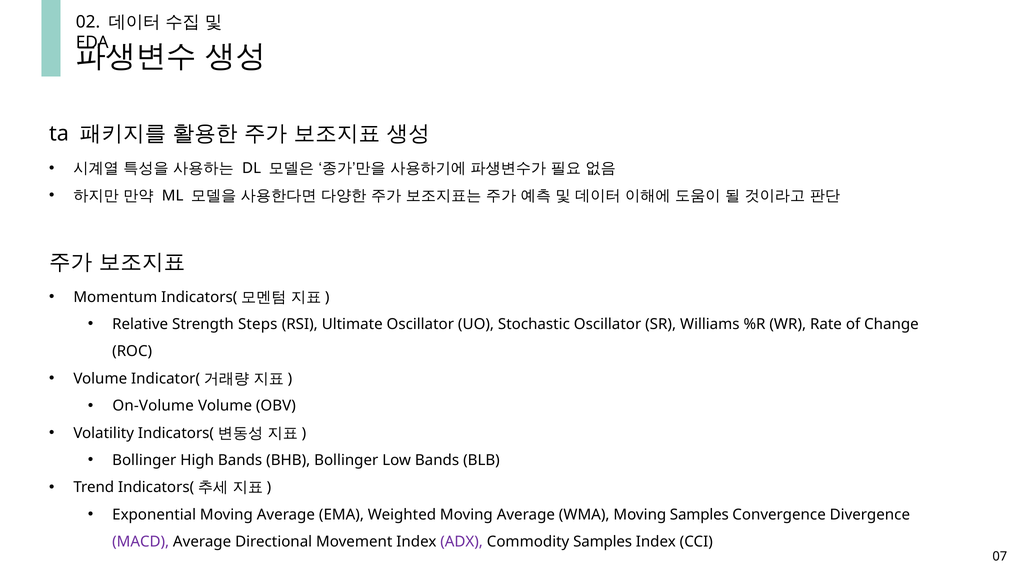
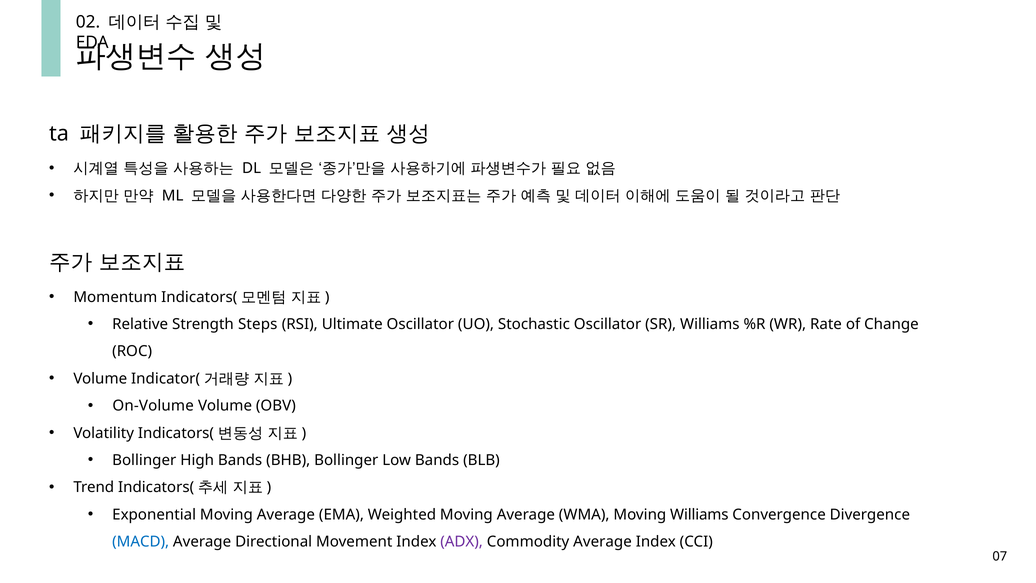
Moving Samples: Samples -> Williams
MACD colour: purple -> blue
Commodity Samples: Samples -> Average
